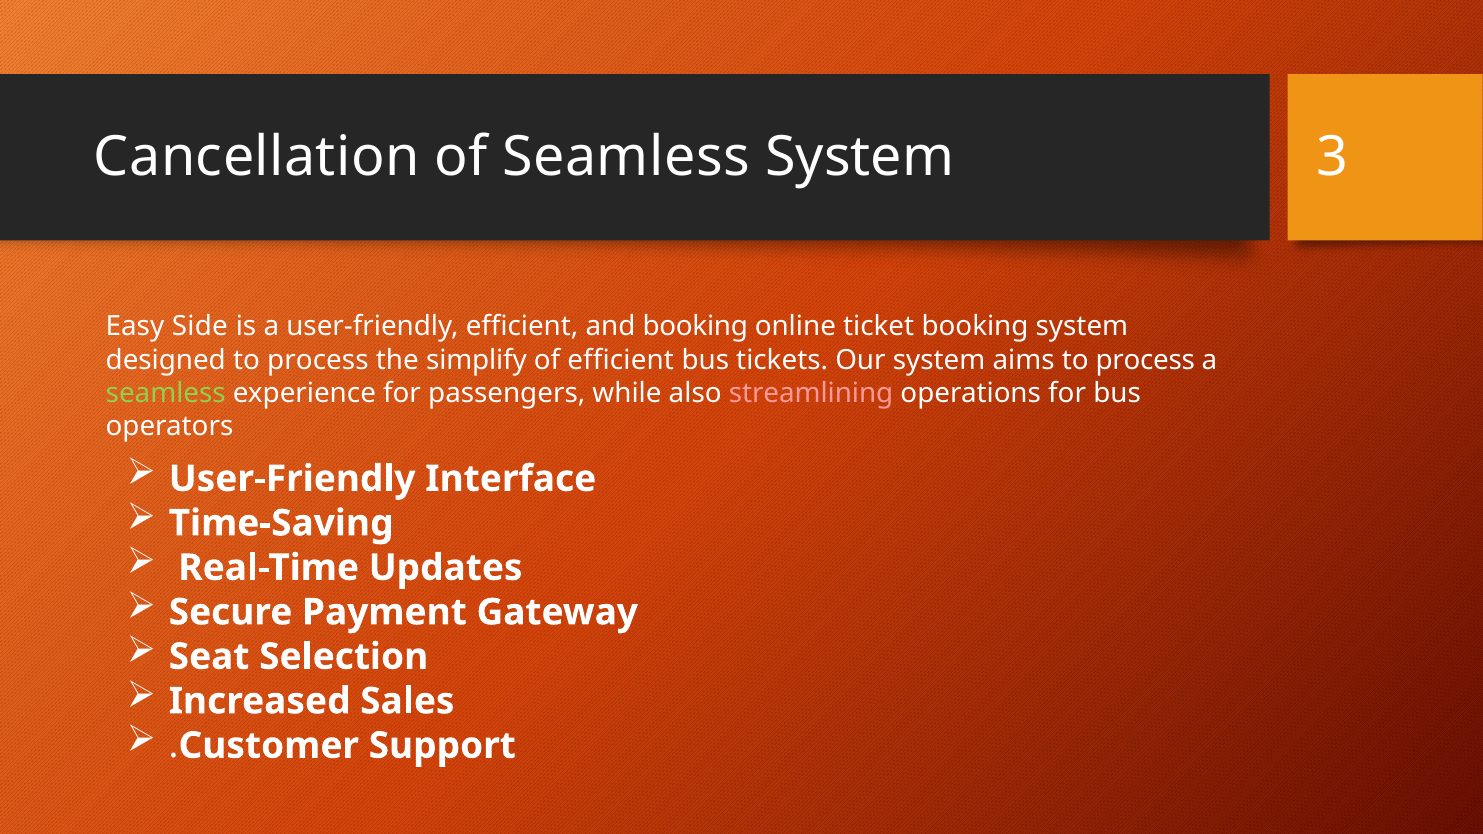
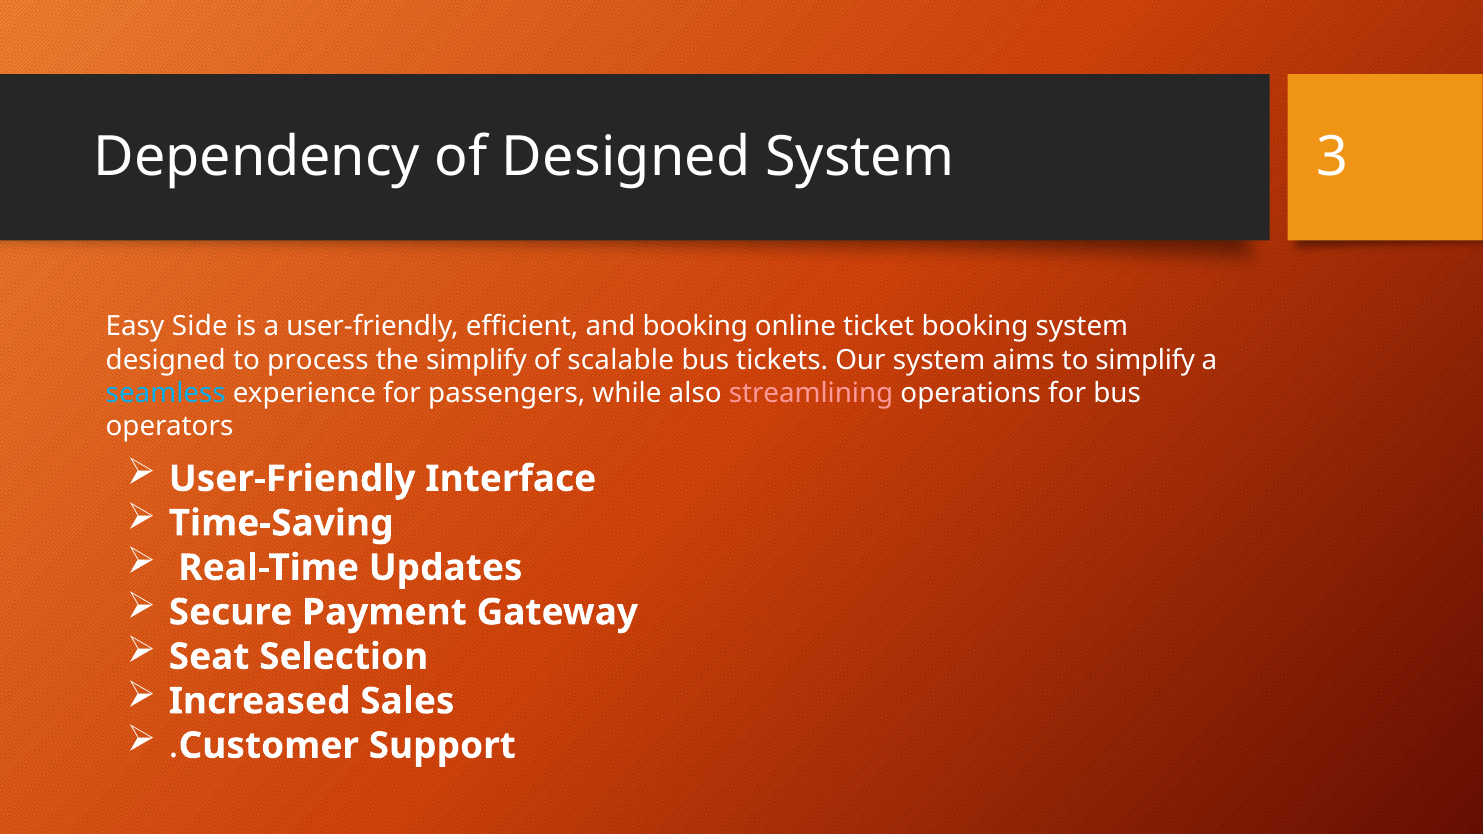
Cancellation: Cancellation -> Dependency
of Seamless: Seamless -> Designed
of efficient: efficient -> scalable
aims to process: process -> simplify
seamless at (166, 393) colour: light green -> light blue
